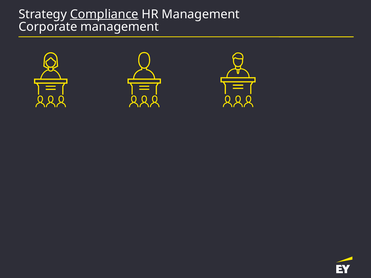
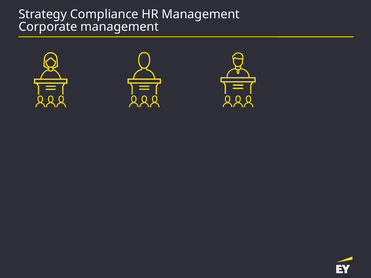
Compliance underline: present -> none
